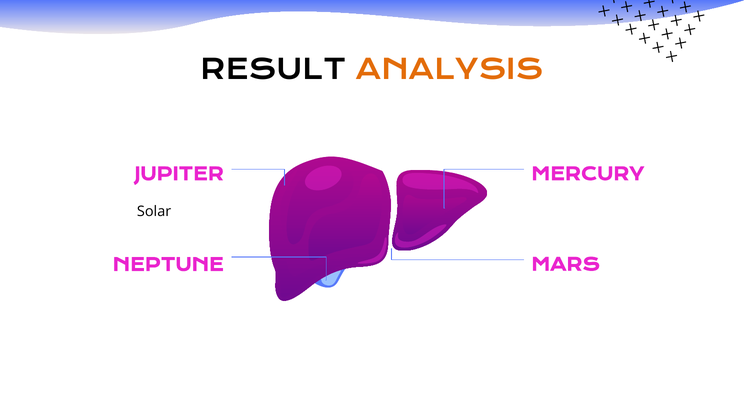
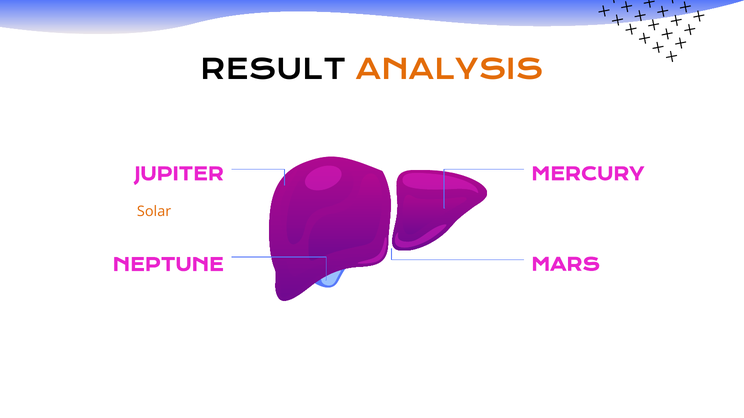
Solar colour: black -> orange
